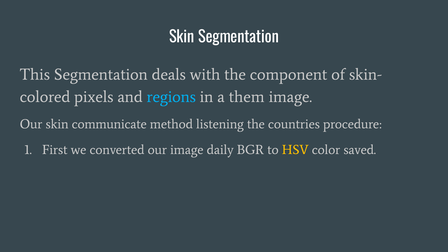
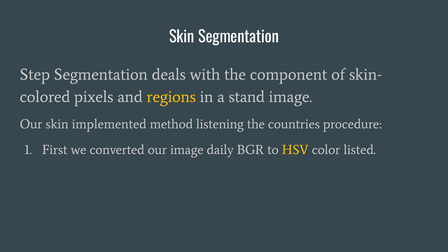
This: This -> Step
regions colour: light blue -> yellow
them: them -> stand
communicate: communicate -> implemented
saved: saved -> listed
